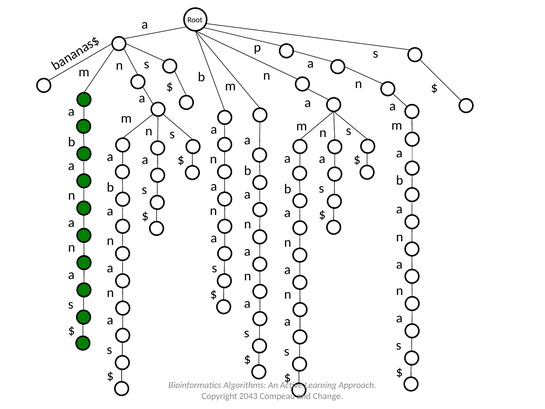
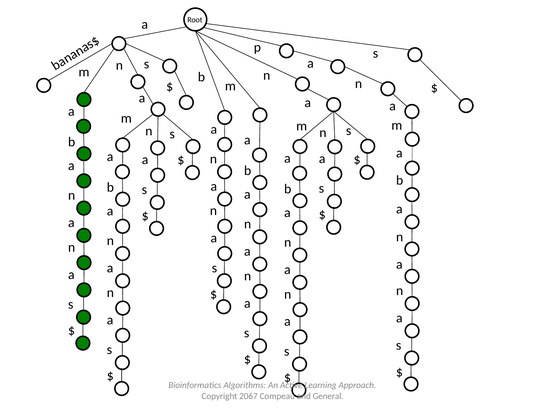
2043: 2043 -> 2067
Change: Change -> General
